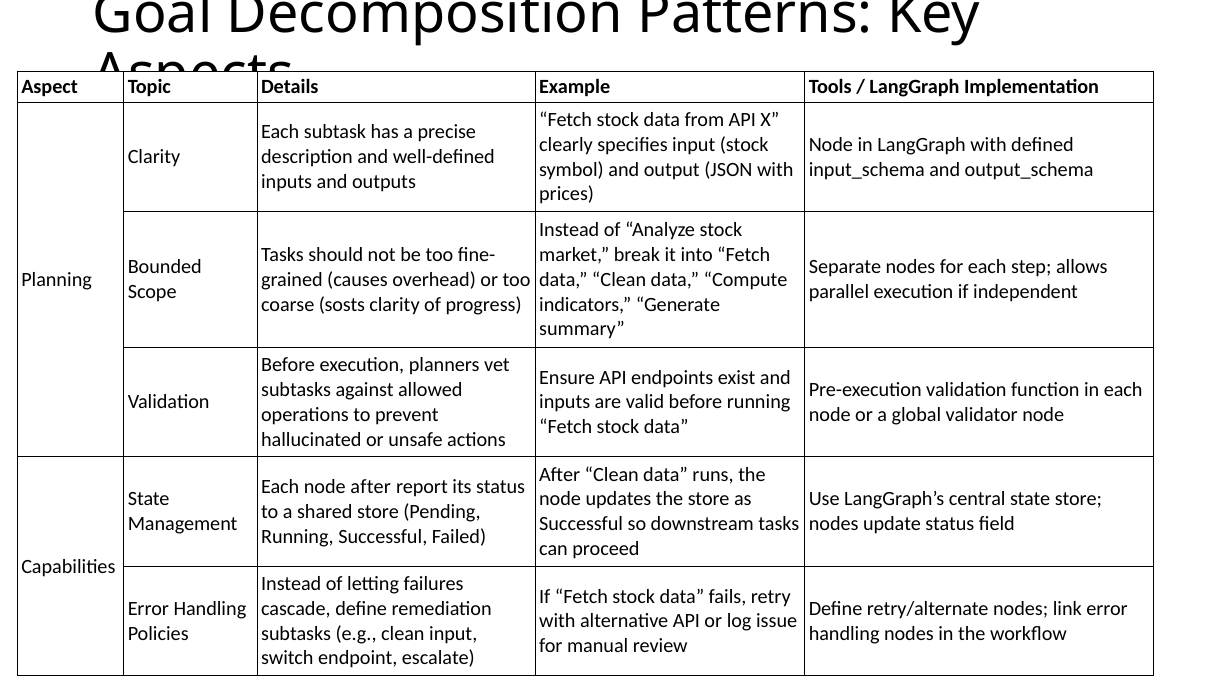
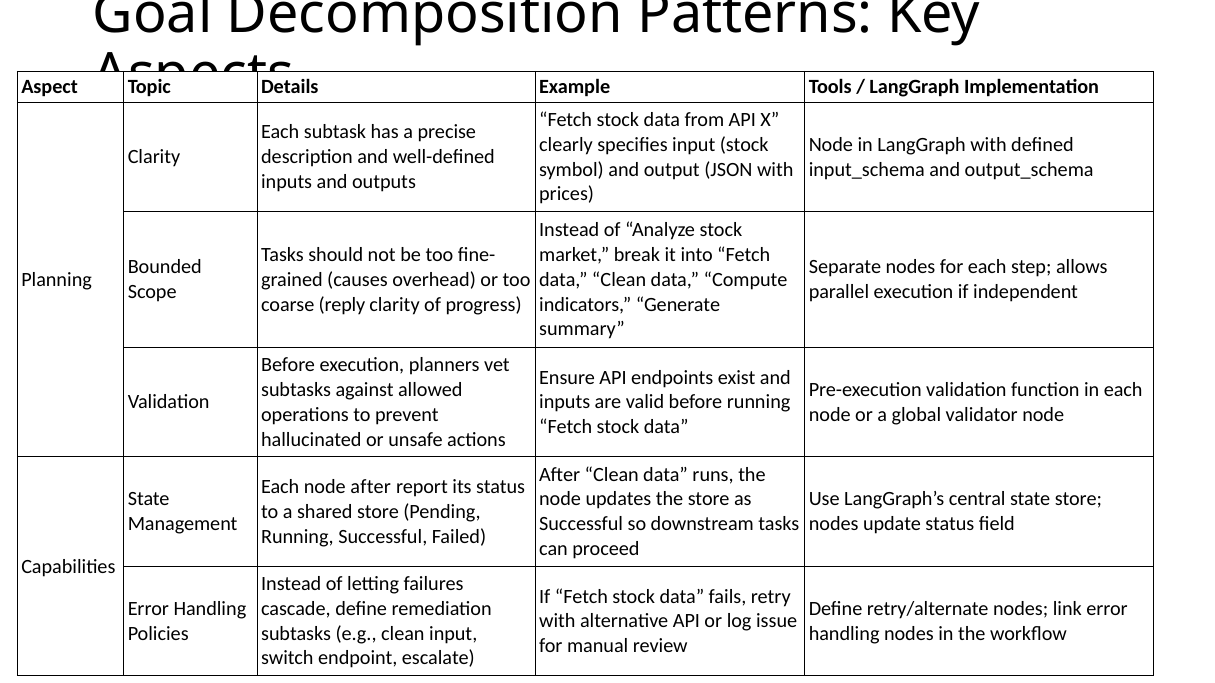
sosts: sosts -> reply
